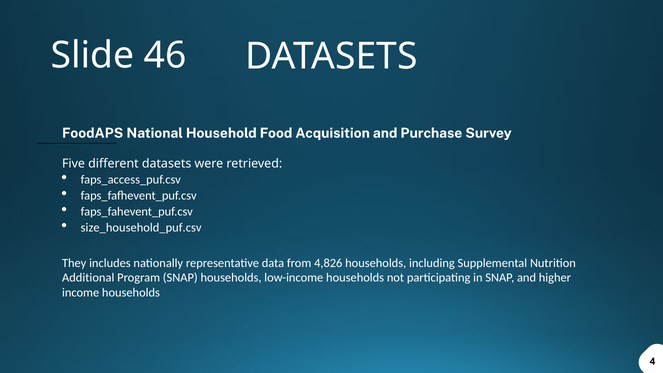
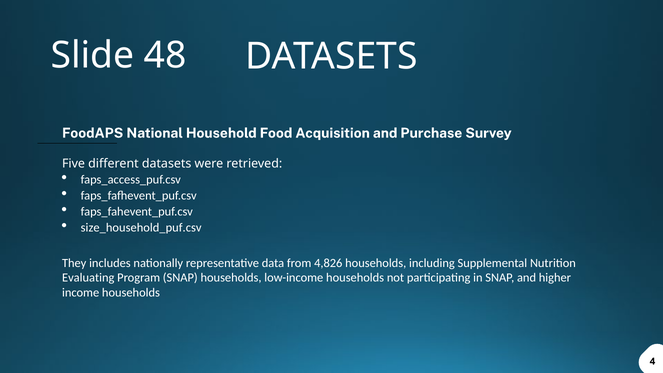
46: 46 -> 48
Additional: Additional -> Evaluating
